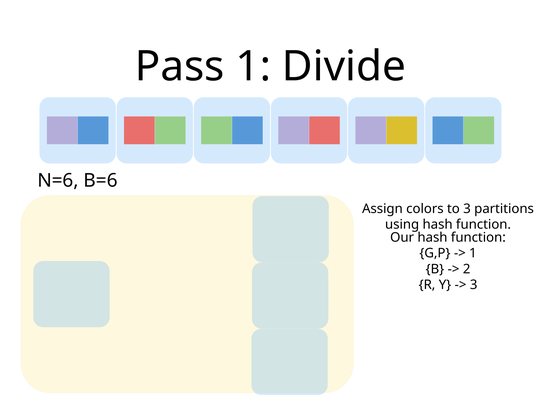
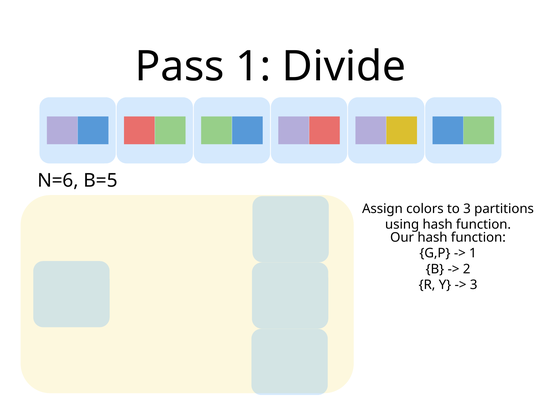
B=6: B=6 -> B=5
